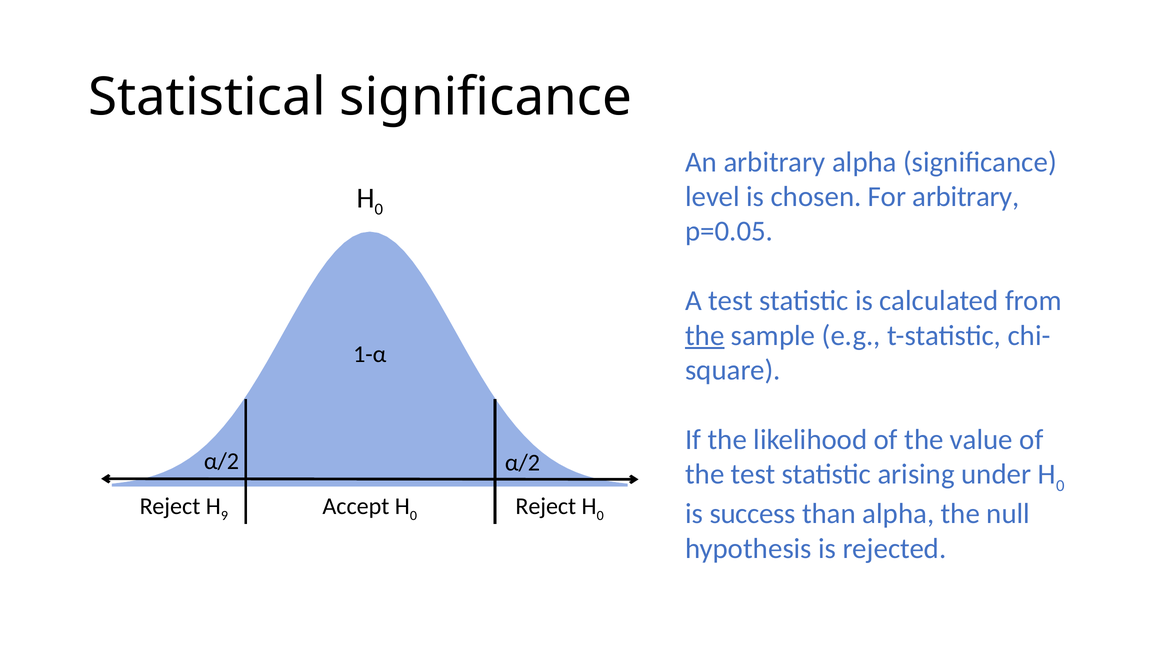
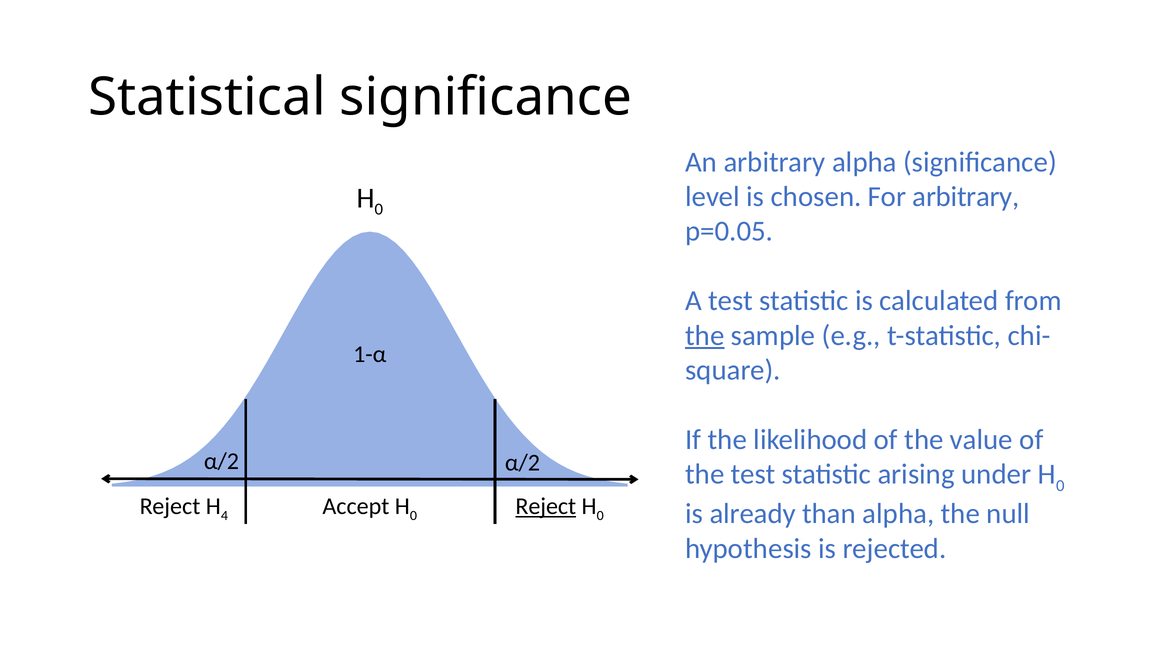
9: 9 -> 4
Reject at (546, 506) underline: none -> present
success: success -> already
